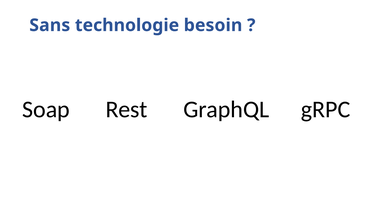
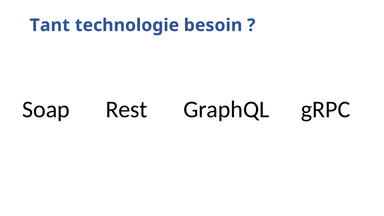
Sans: Sans -> Tant
